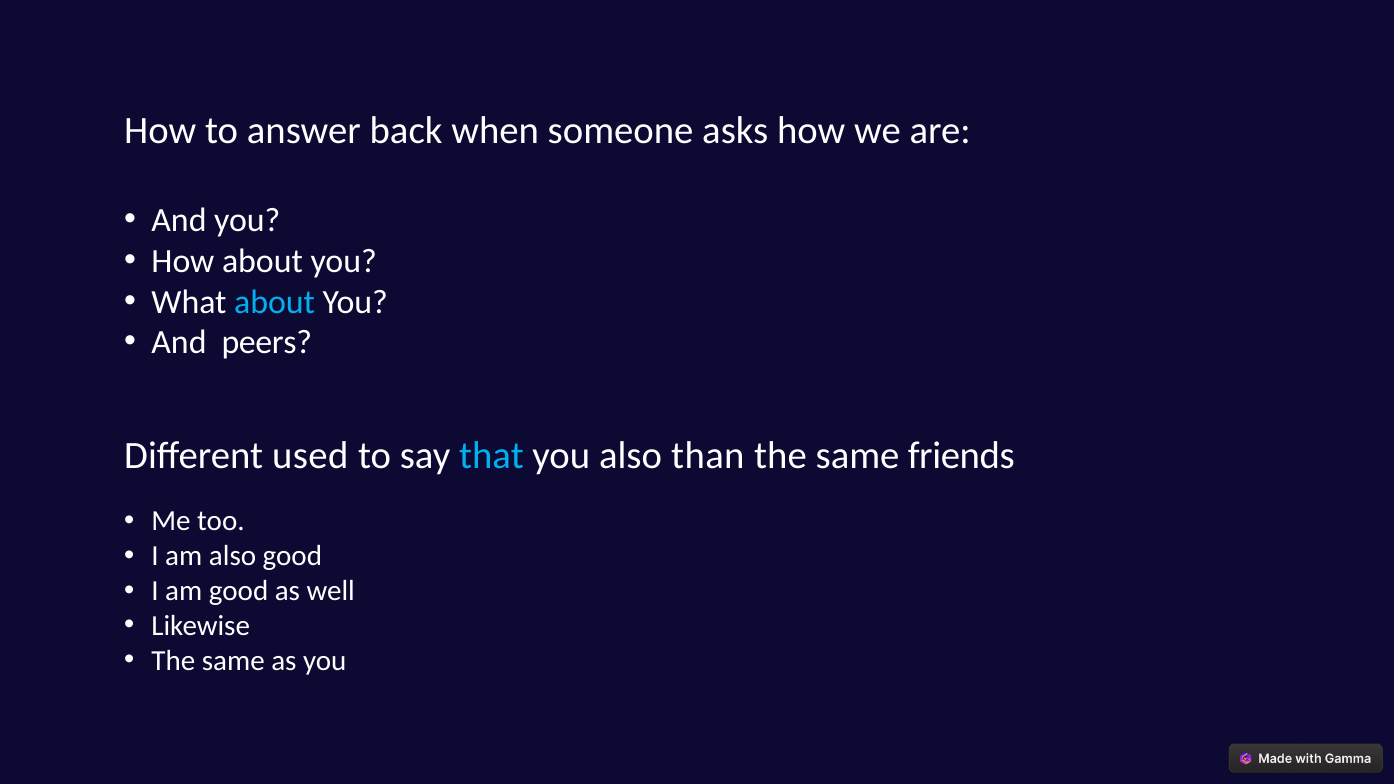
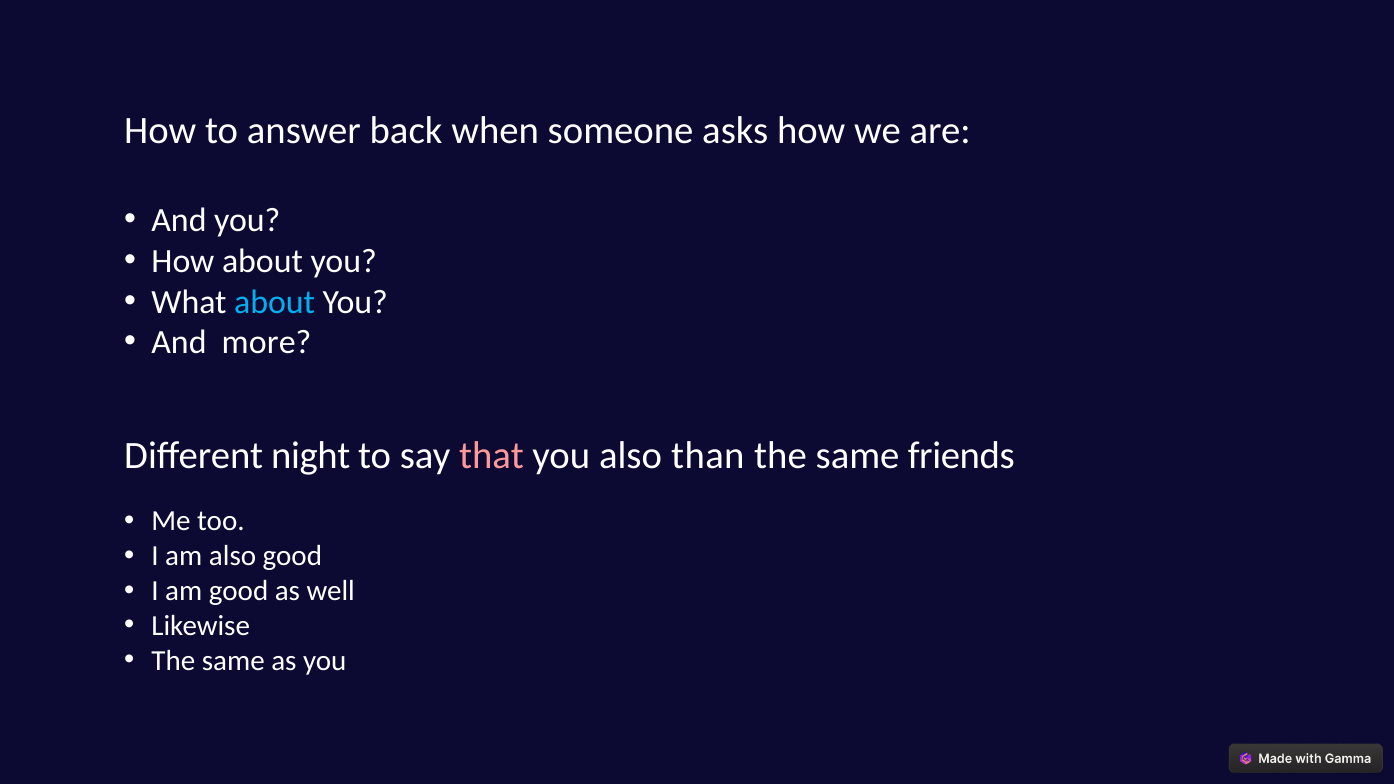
peers: peers -> more
used: used -> night
that colour: light blue -> pink
